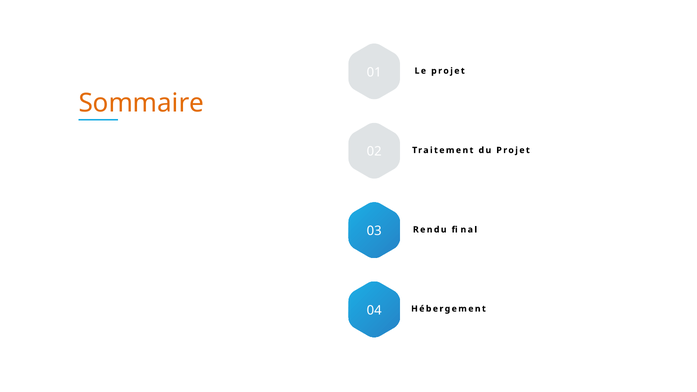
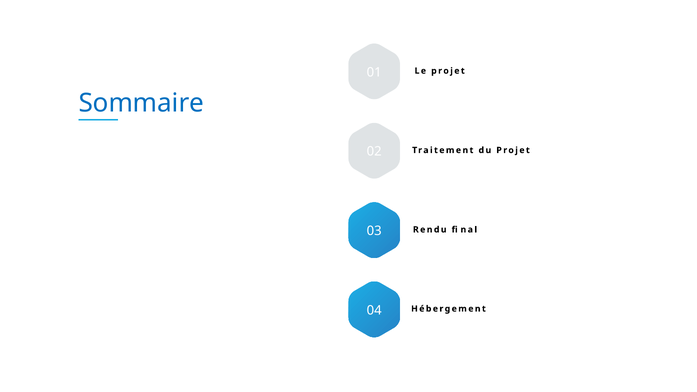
Sommaire colour: orange -> blue
